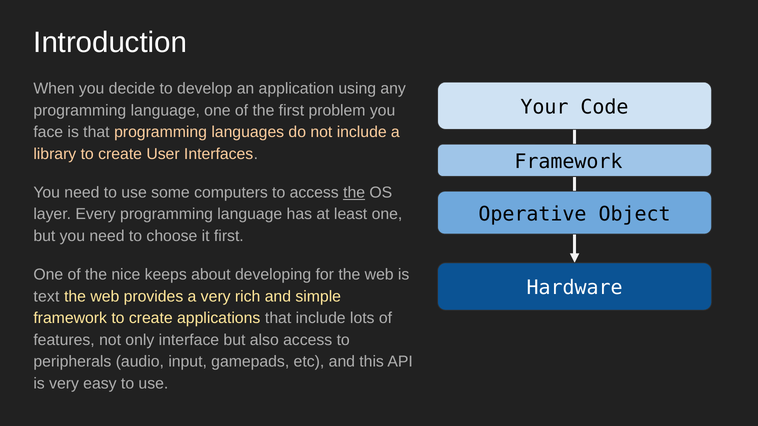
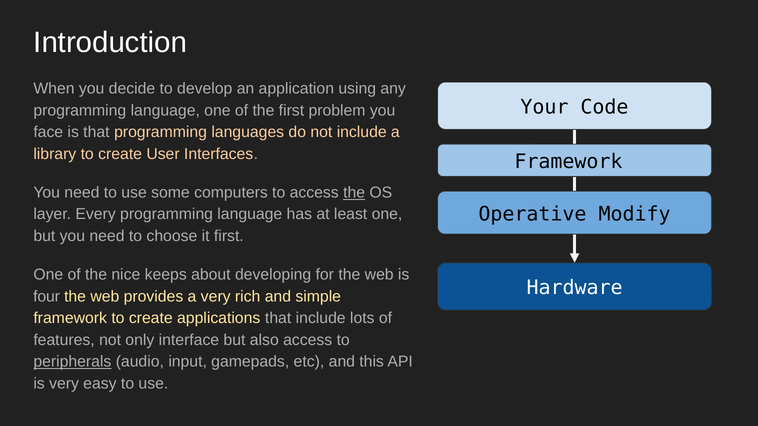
Object: Object -> Modify
text: text -> four
peripherals underline: none -> present
